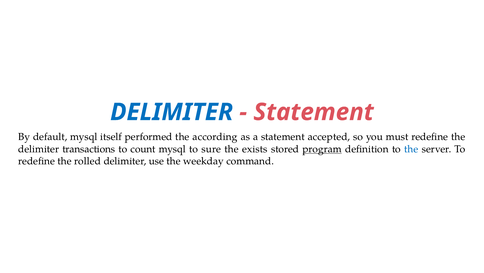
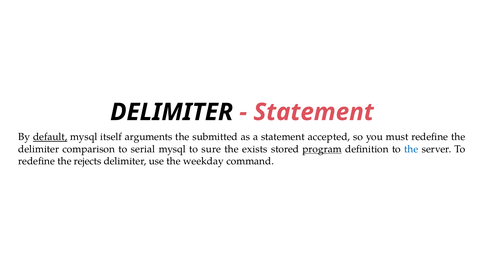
DELIMITER at (172, 112) colour: blue -> black
default underline: none -> present
performed: performed -> arguments
according: according -> submitted
transactions: transactions -> comparison
count: count -> serial
rolled: rolled -> rejects
